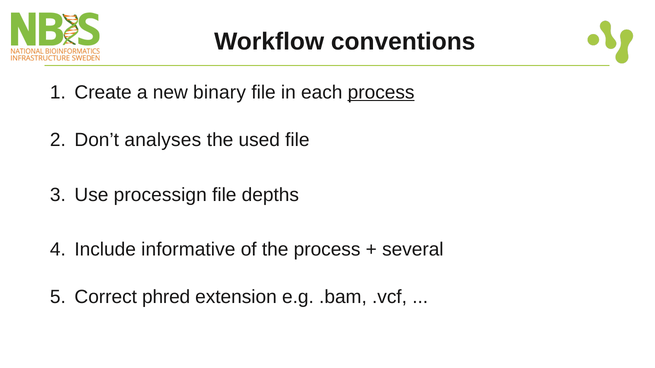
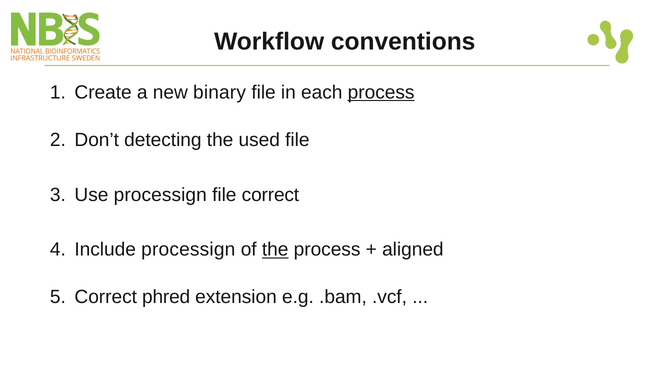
analyses: analyses -> detecting
file depths: depths -> correct
Include informative: informative -> processign
the at (275, 250) underline: none -> present
several: several -> aligned
